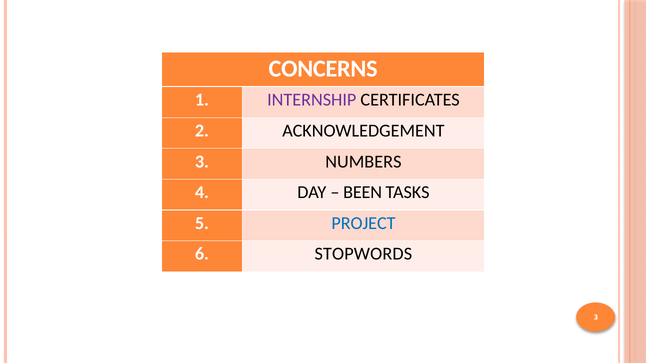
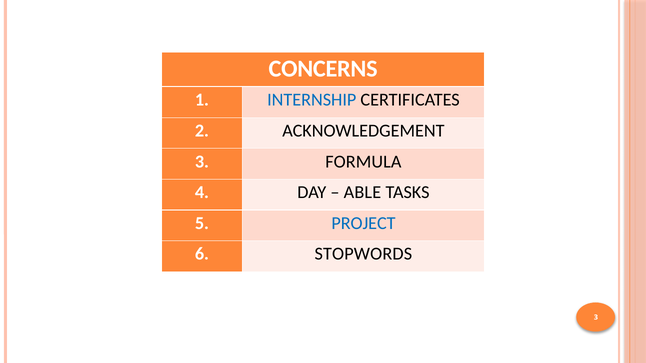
INTERNSHIP colour: purple -> blue
NUMBERS: NUMBERS -> FORMULA
BEEN: BEEN -> ABLE
